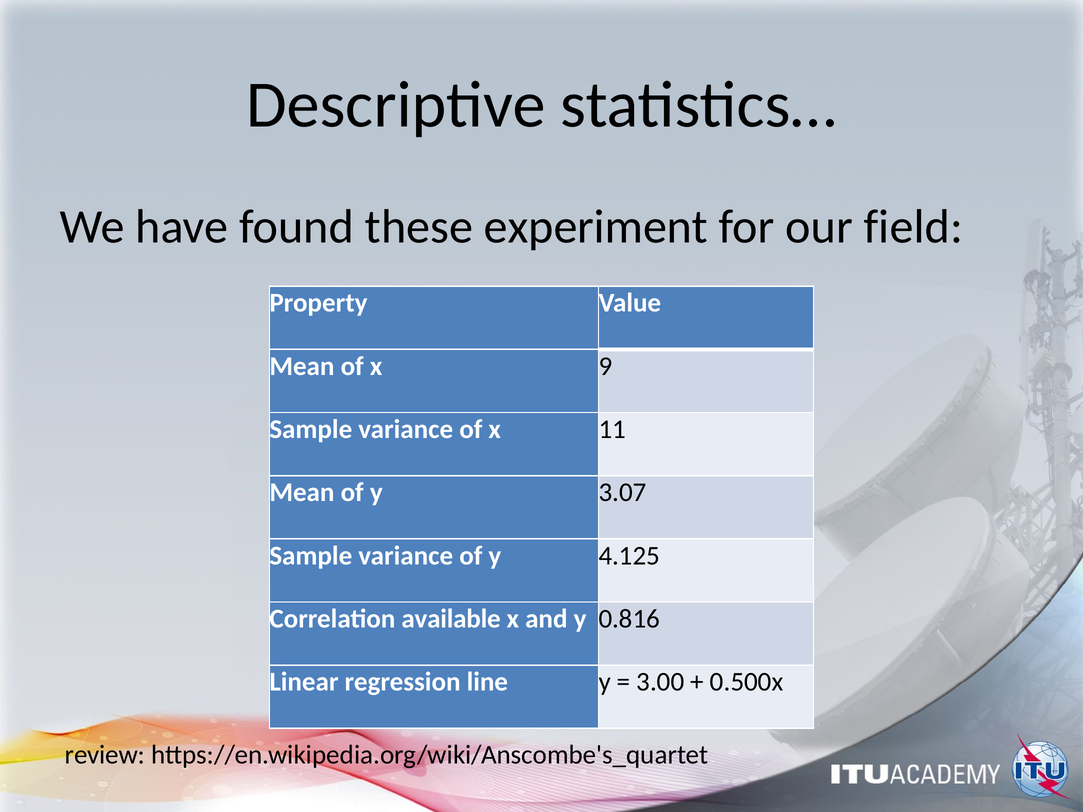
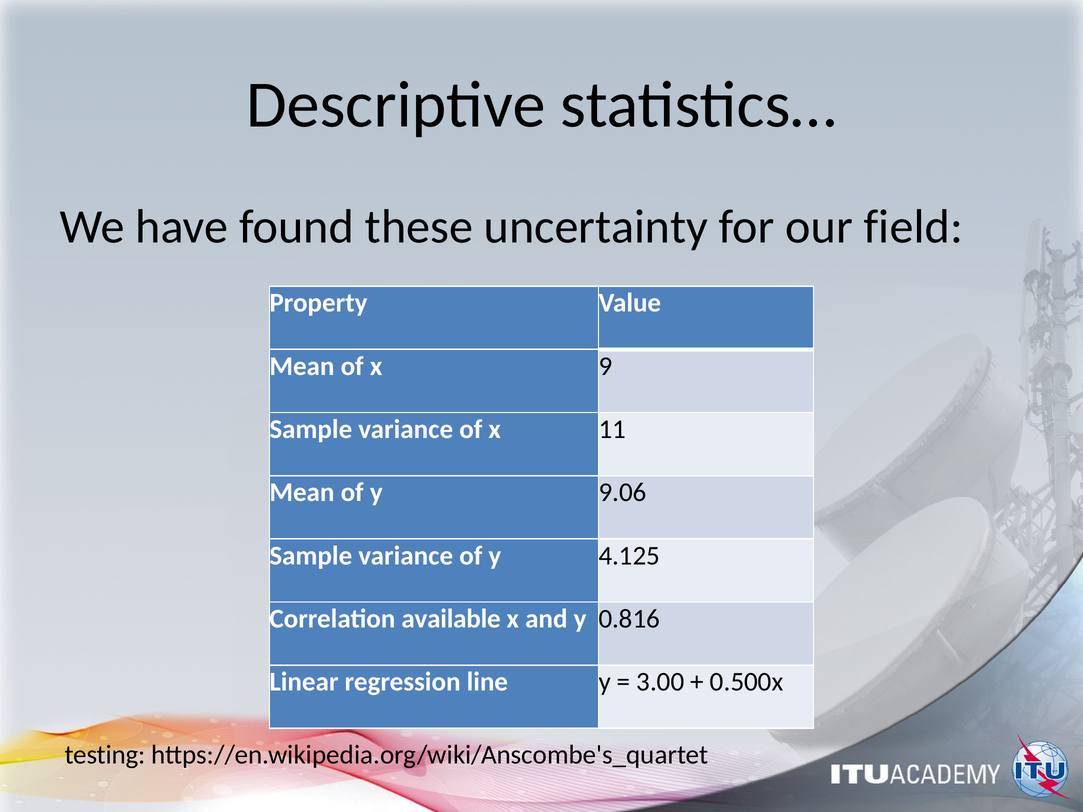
experiment: experiment -> uncertainty
3.07: 3.07 -> 9.06
review: review -> testing
